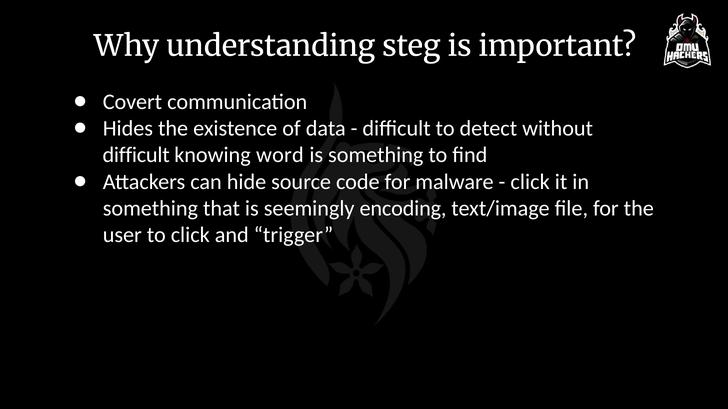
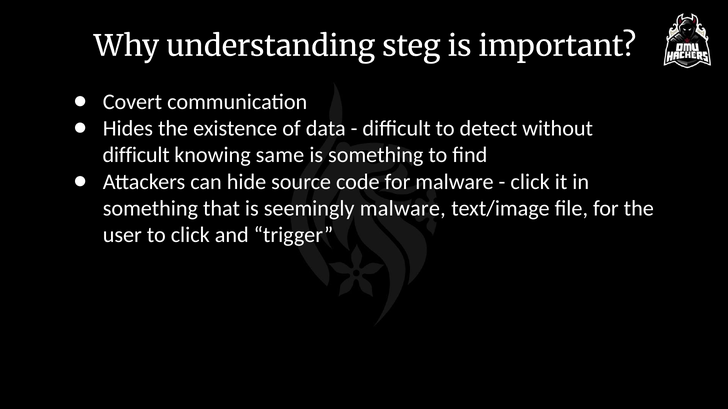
word: word -> same
seemingly encoding: encoding -> malware
